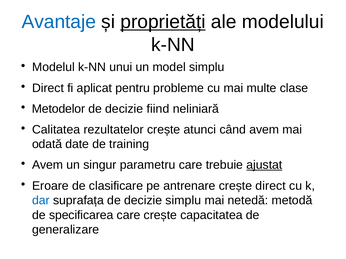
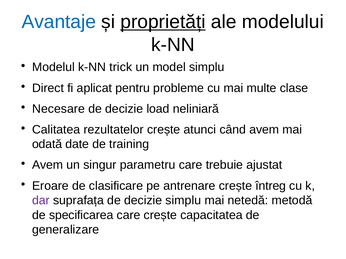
unui: unui -> trick
Metodelor: Metodelor -> Necesare
fiind: fiind -> load
ajustat underline: present -> none
crește direct: direct -> întreg
dar colour: blue -> purple
